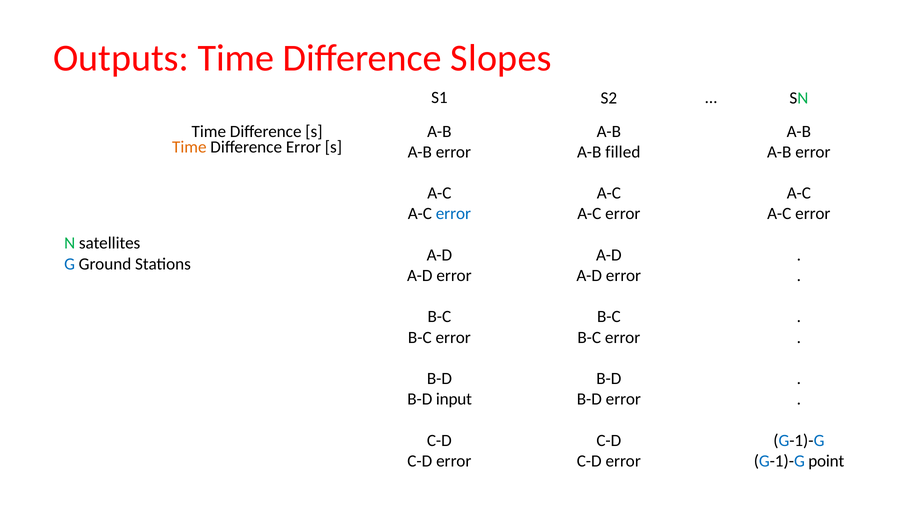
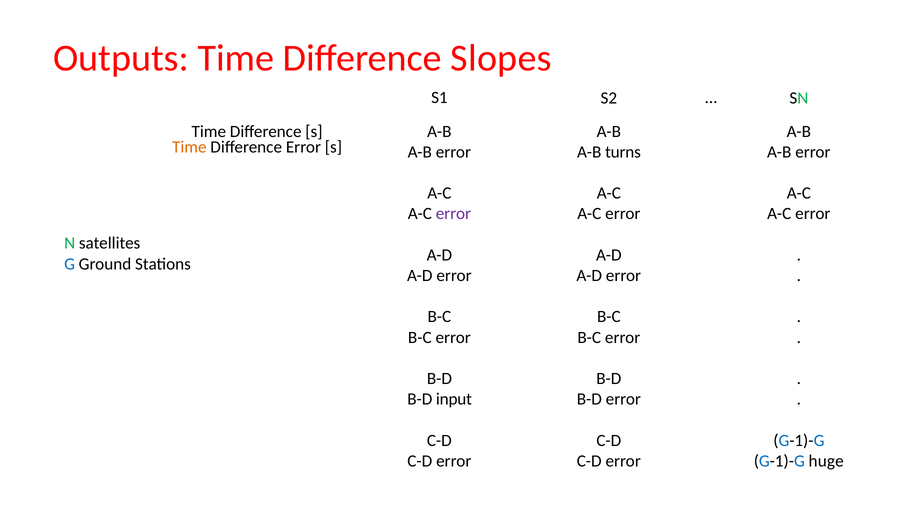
filled: filled -> turns
error at (453, 214) colour: blue -> purple
point: point -> huge
